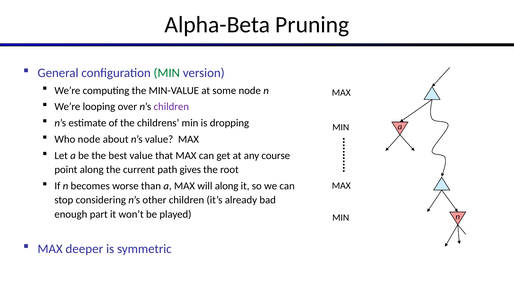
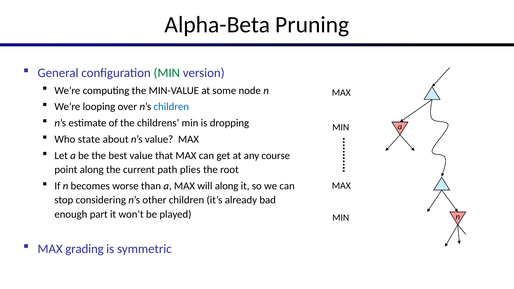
children at (171, 107) colour: purple -> blue
Who node: node -> state
gives: gives -> plies
deeper: deeper -> grading
